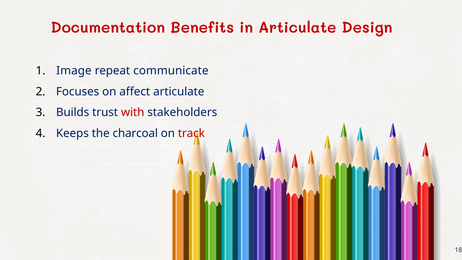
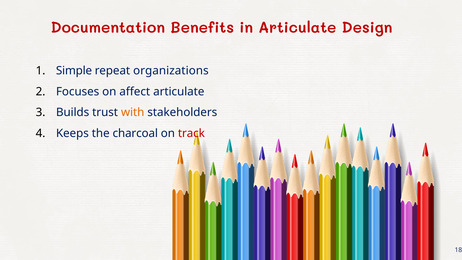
Image: Image -> Simple
communicate: communicate -> organizations
with colour: red -> orange
